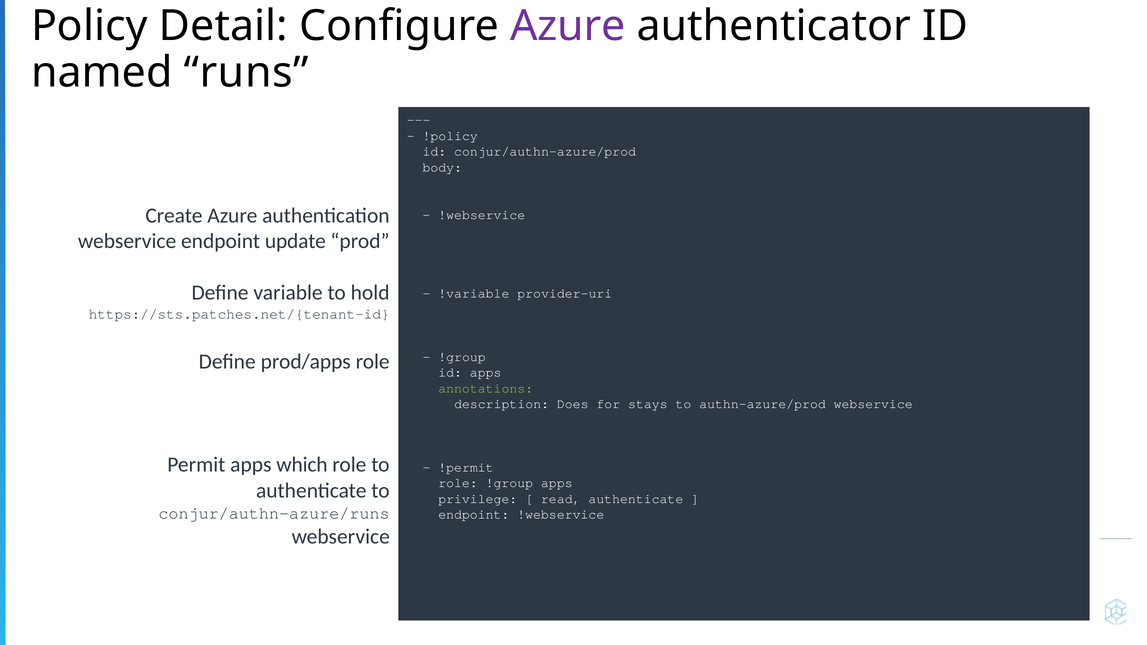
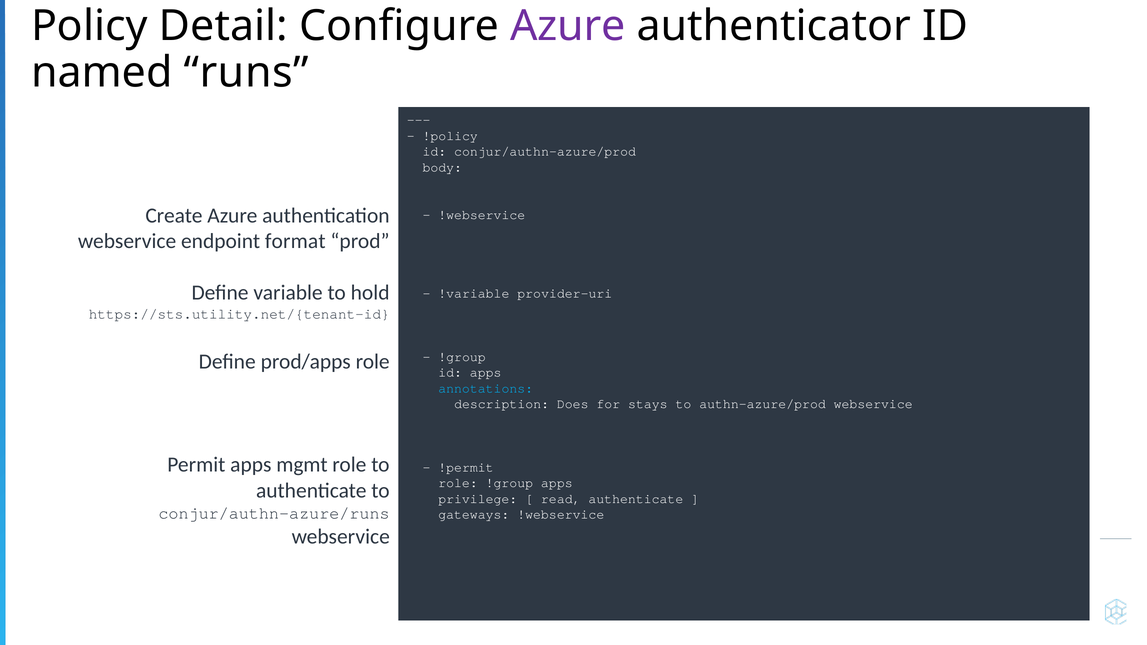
update: update -> format
https://sts.patches.net/{tenant-id: https://sts.patches.net/{tenant-id -> https://sts.utility.net/{tenant-id
annotations colour: light green -> light blue
which: which -> mgmt
endpoint at (474, 515): endpoint -> gateways
